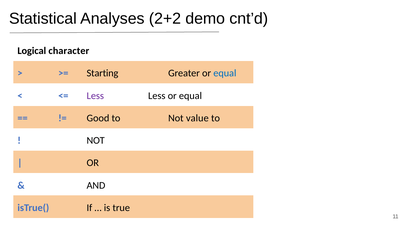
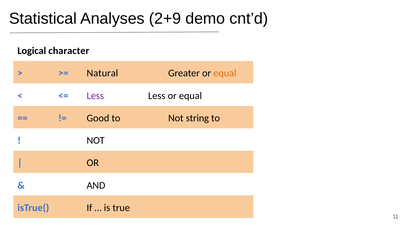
2+2: 2+2 -> 2+9
Starting: Starting -> Natural
equal at (225, 73) colour: blue -> orange
value: value -> string
